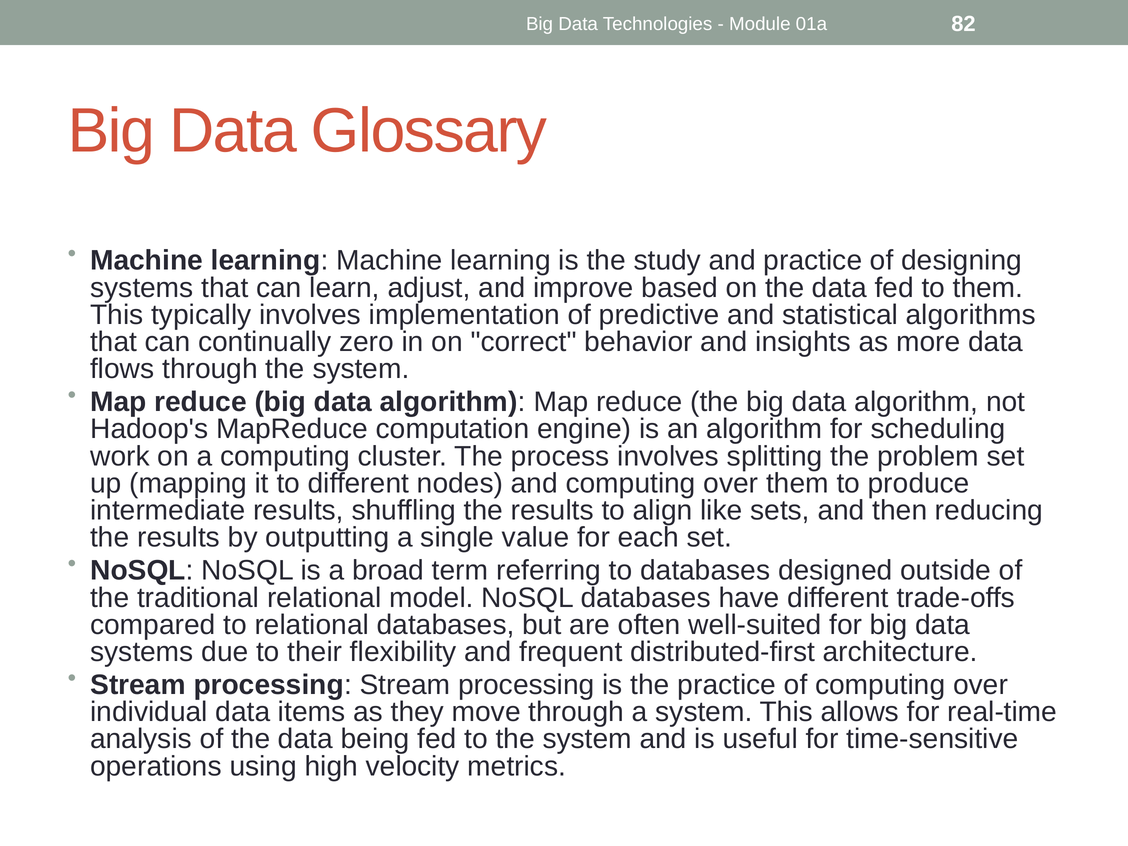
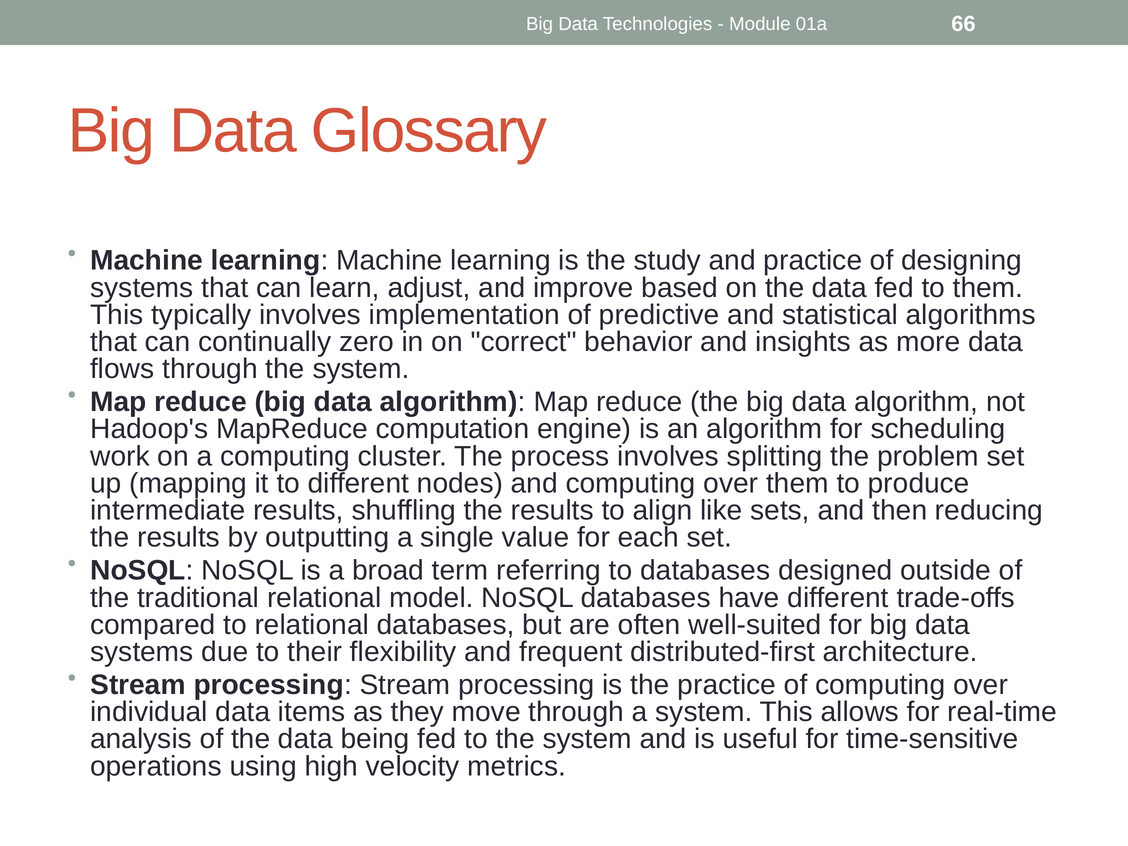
82: 82 -> 66
